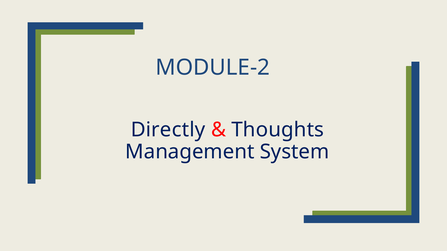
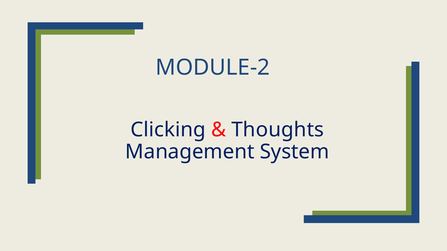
Directly: Directly -> Clicking
